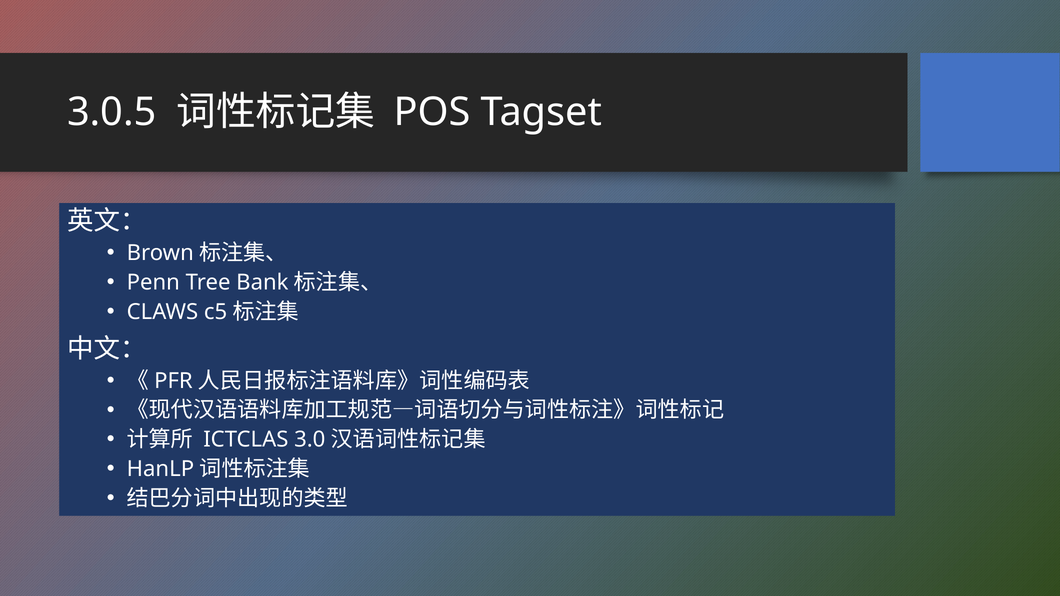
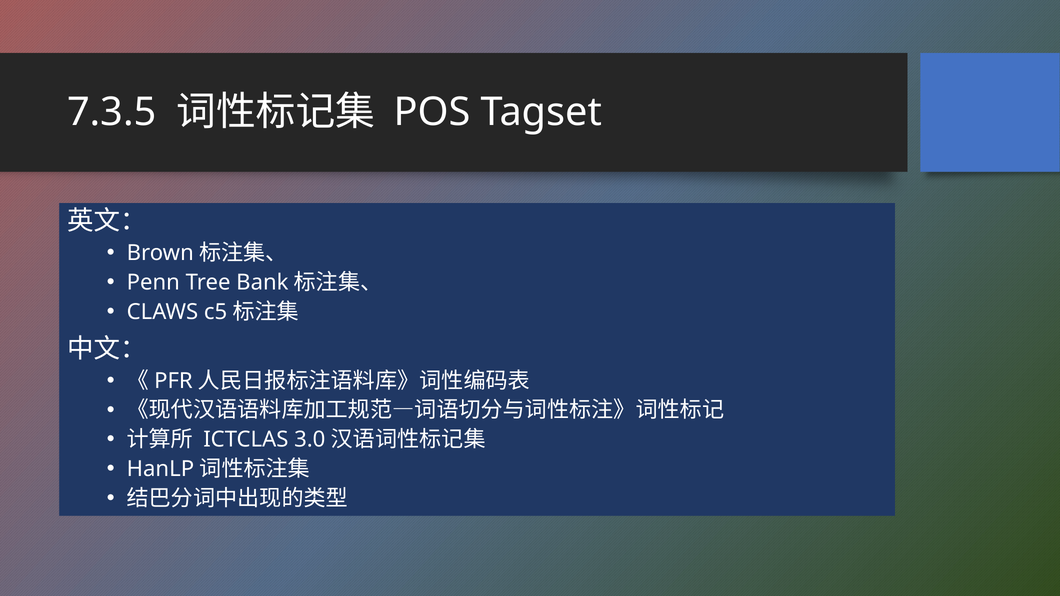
3.0.5: 3.0.5 -> 7.3.5
